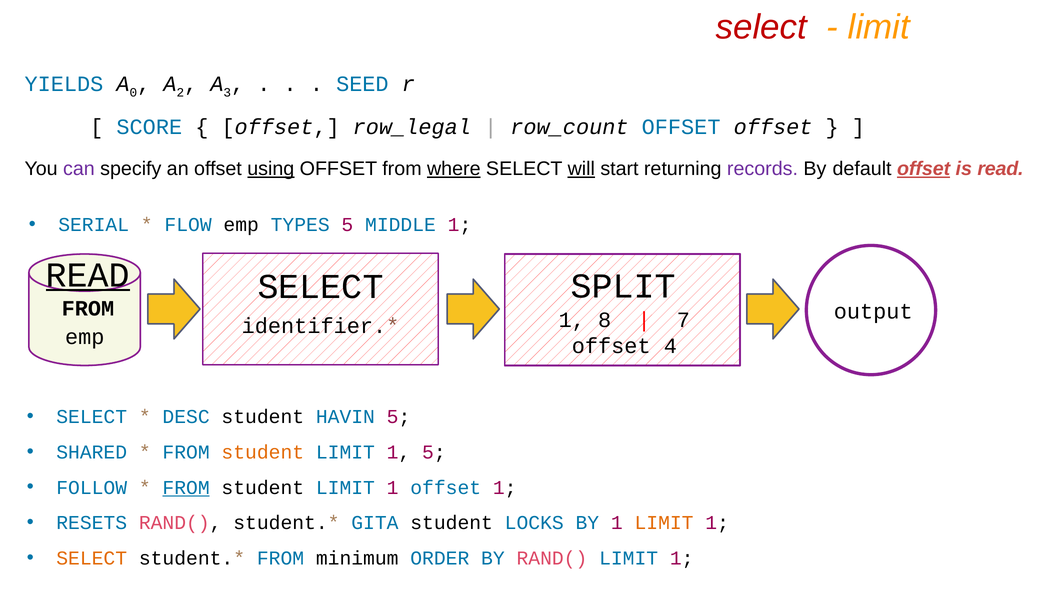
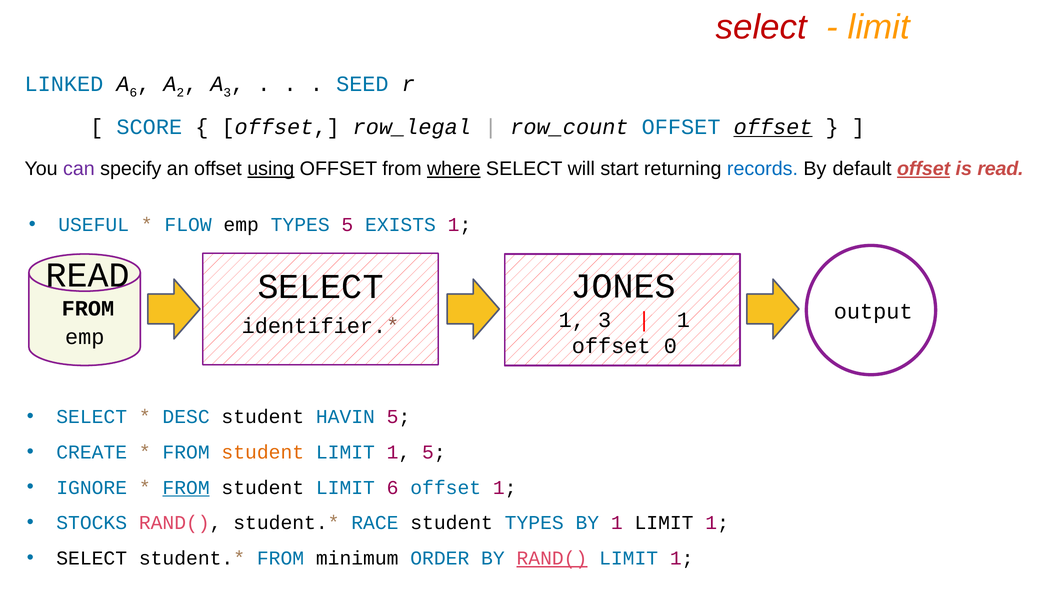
YIELDS: YIELDS -> LINKED
0 at (133, 93): 0 -> 6
offset at (773, 127) underline: none -> present
will underline: present -> none
records colour: purple -> blue
SERIAL: SERIAL -> USEFUL
MIDDLE: MIDDLE -> EXISTS
READ at (88, 275) underline: present -> none
SPLIT: SPLIT -> JONES
1 8: 8 -> 3
7 at (683, 320): 7 -> 1
4: 4 -> 0
SHARED: SHARED -> CREATE
FOLLOW: FOLLOW -> IGNORE
1 at (393, 488): 1 -> 6
RESETS: RESETS -> STOCKS
GITA: GITA -> RACE
student LOCKS: LOCKS -> TYPES
LIMIT at (664, 523) colour: orange -> black
SELECT at (92, 558) colour: orange -> black
RAND( at (552, 558) underline: none -> present
